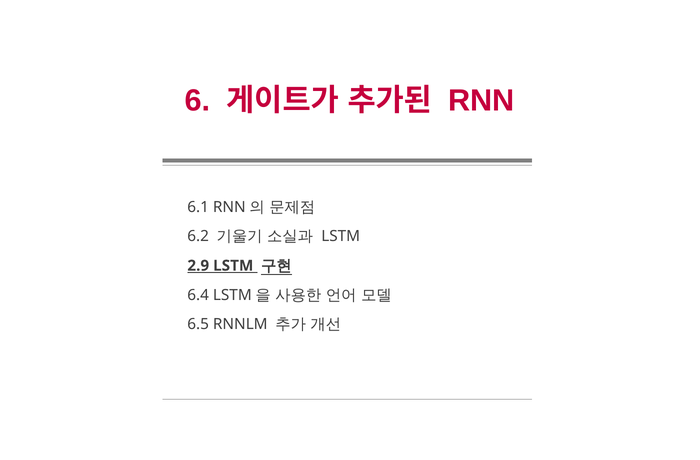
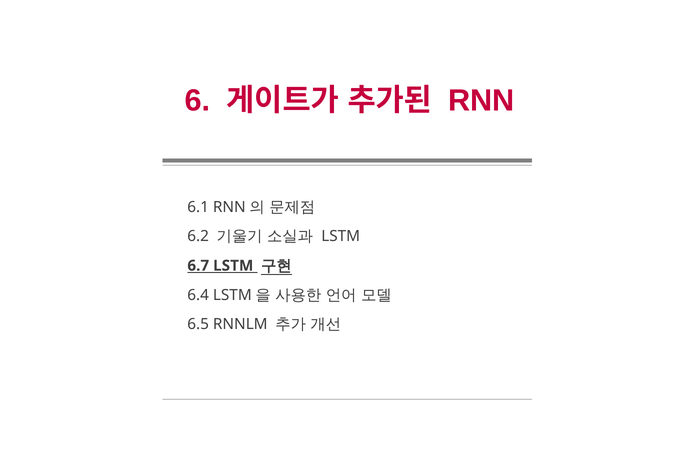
2.9: 2.9 -> 6.7
